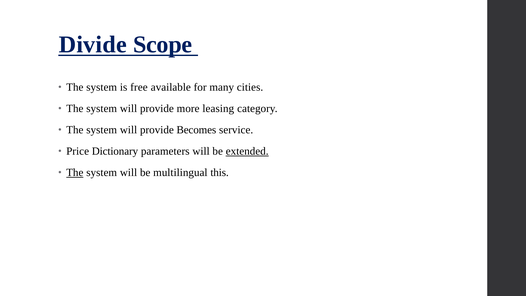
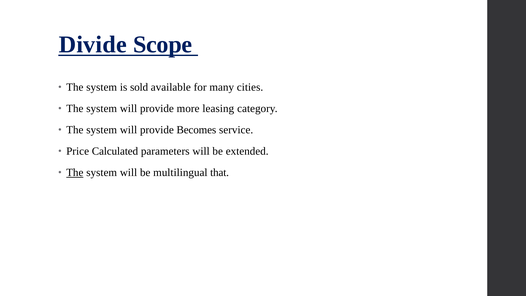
free: free -> sold
Dictionary: Dictionary -> Calculated
extended underline: present -> none
this: this -> that
